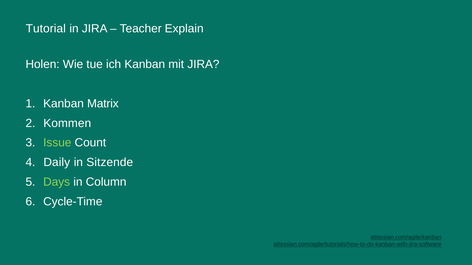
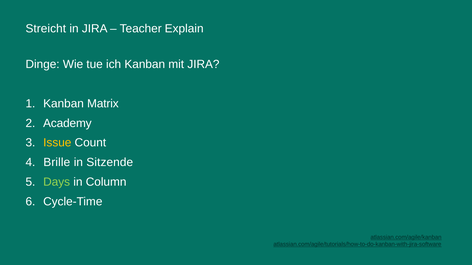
Tutorial: Tutorial -> Streicht
Holen: Holen -> Dinge
Kommen: Kommen -> Academy
Issue colour: light green -> yellow
Daily: Daily -> Brille
